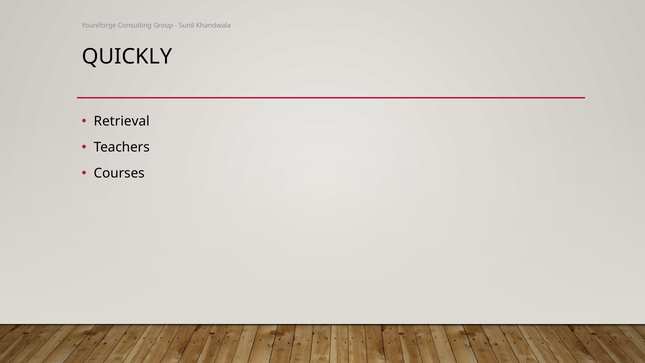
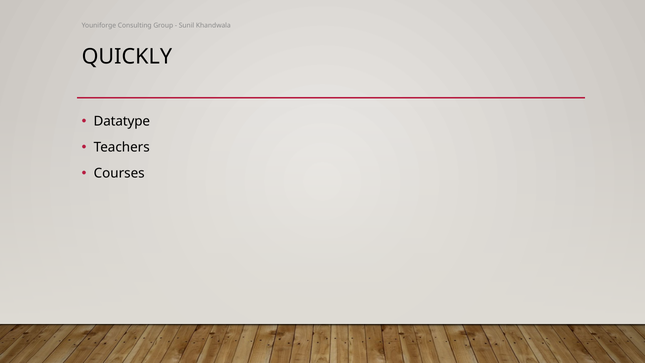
Retrieval: Retrieval -> Datatype
